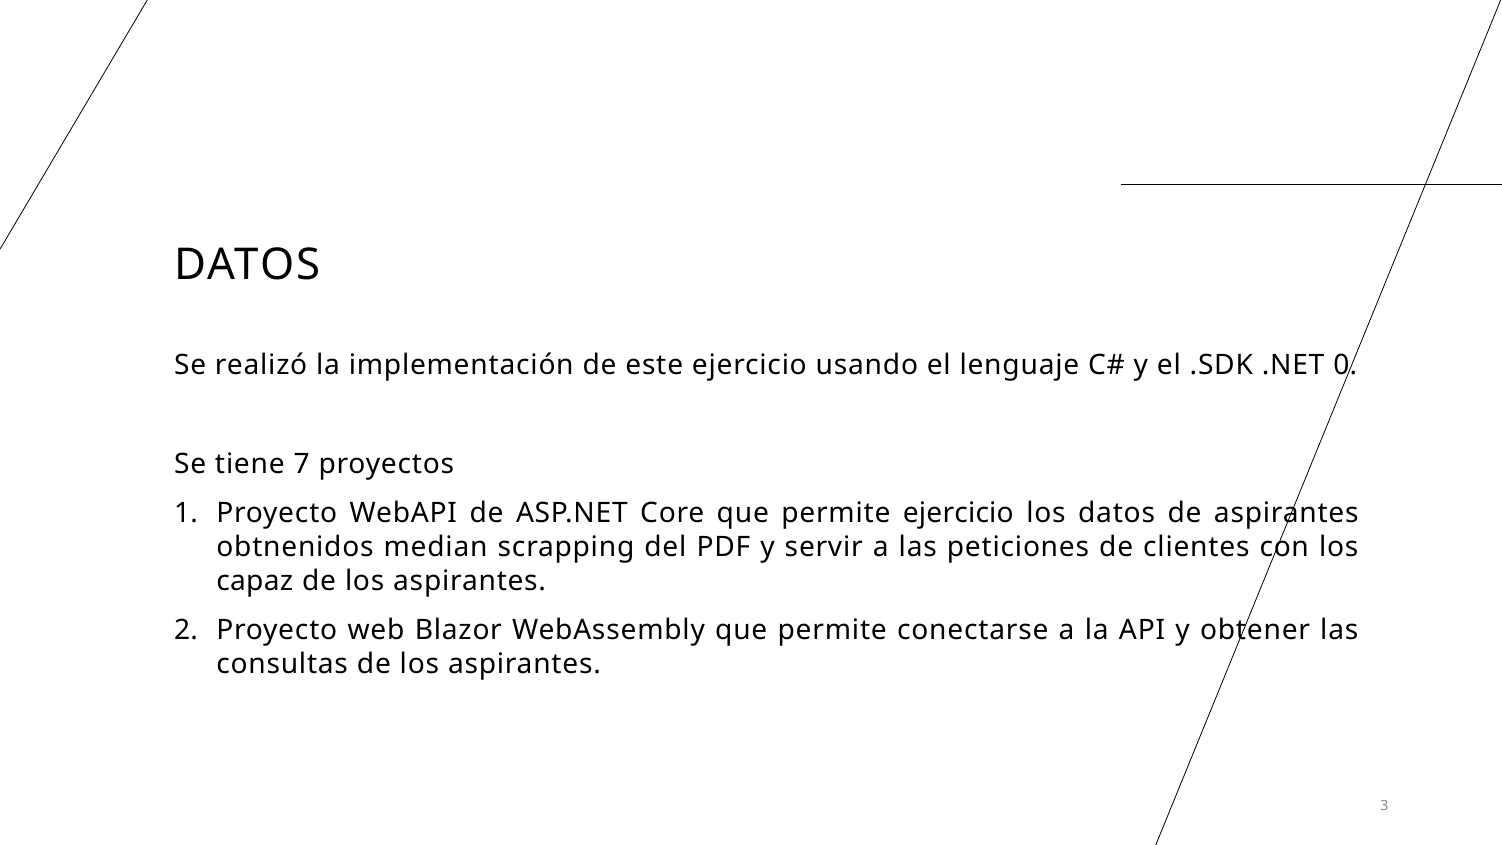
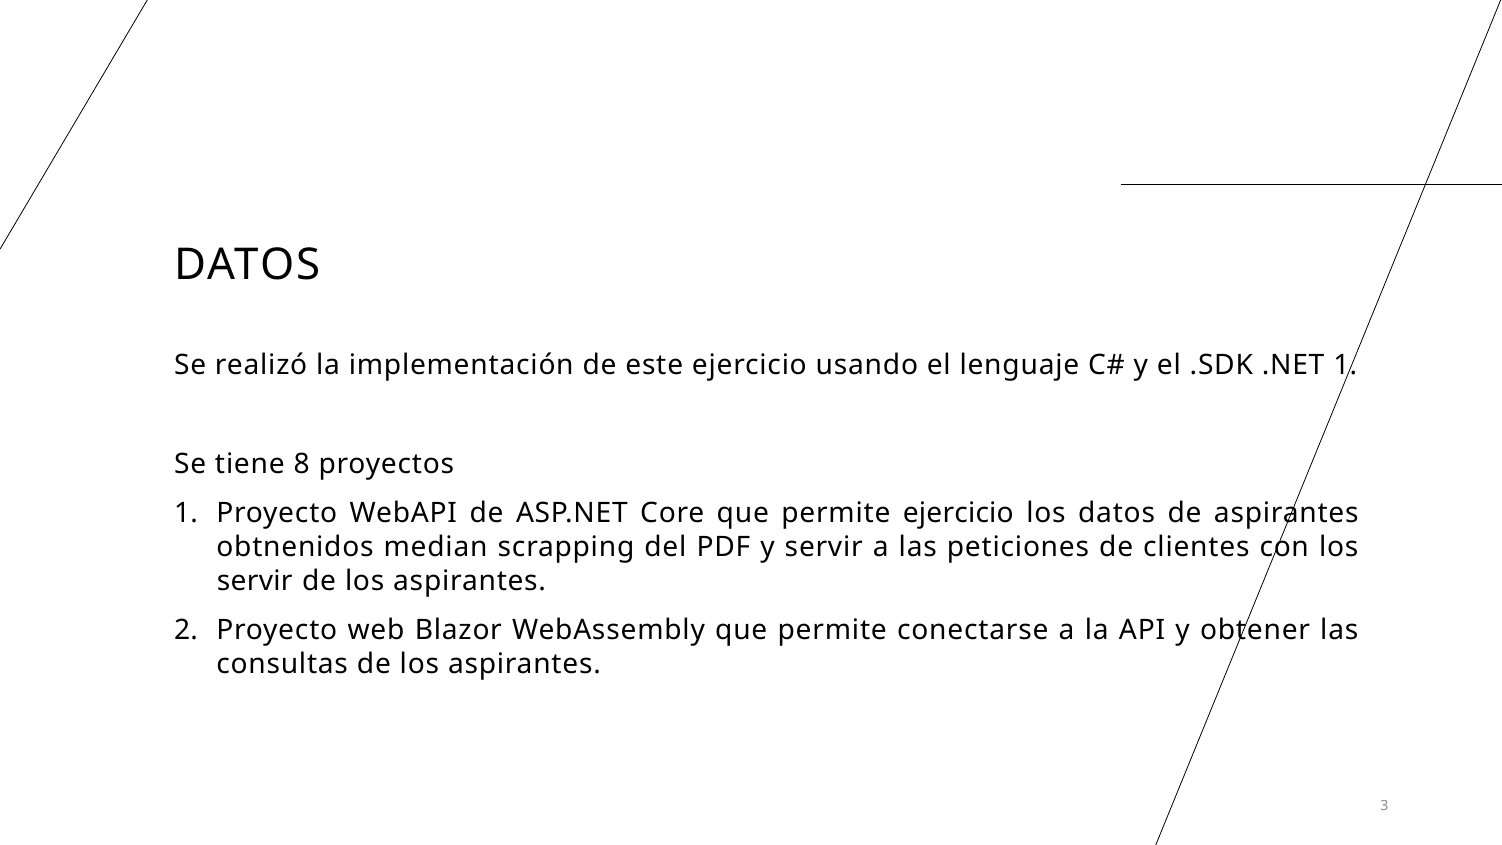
.NET 0: 0 -> 1
7: 7 -> 8
capaz at (255, 581): capaz -> servir
